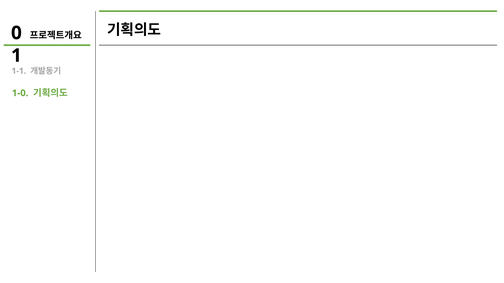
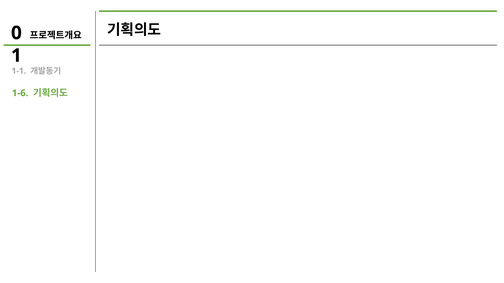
1-0: 1-0 -> 1-6
